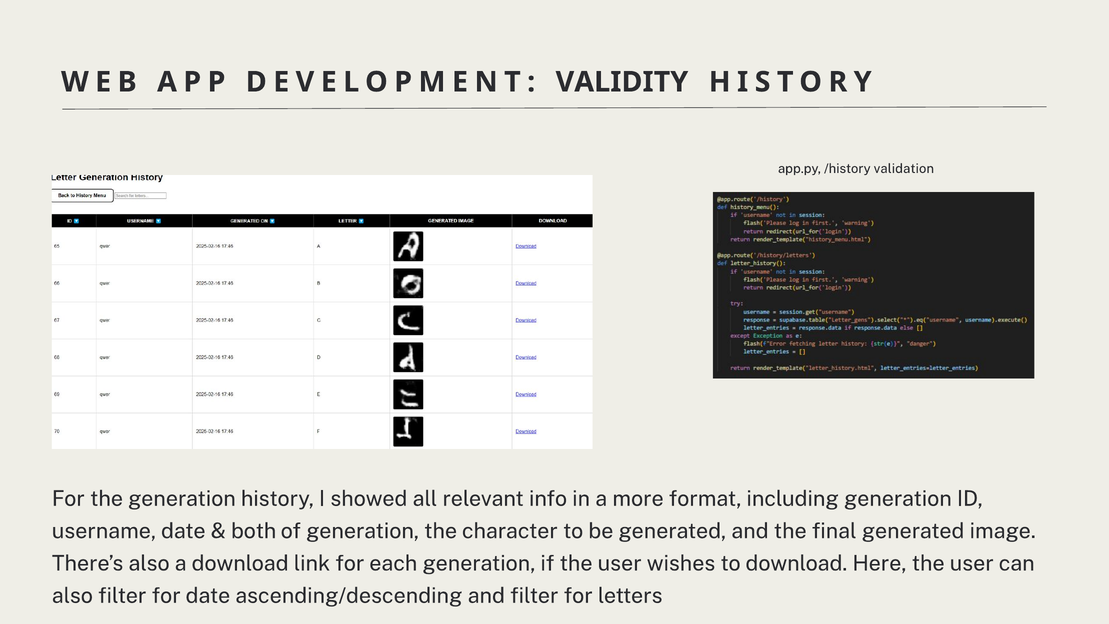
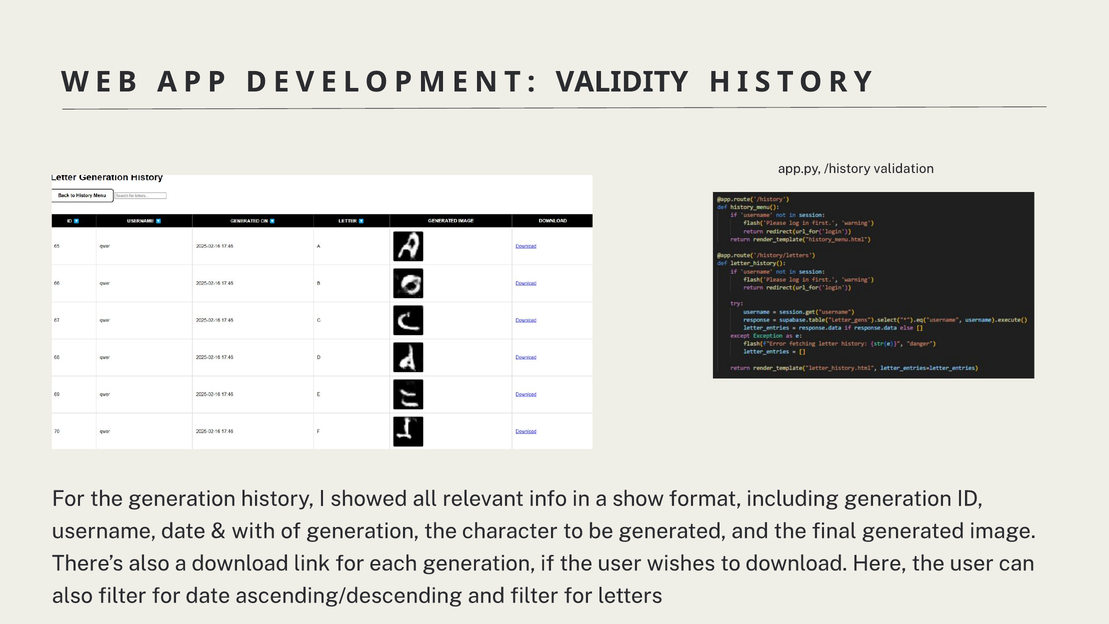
more: more -> show
both: both -> with
